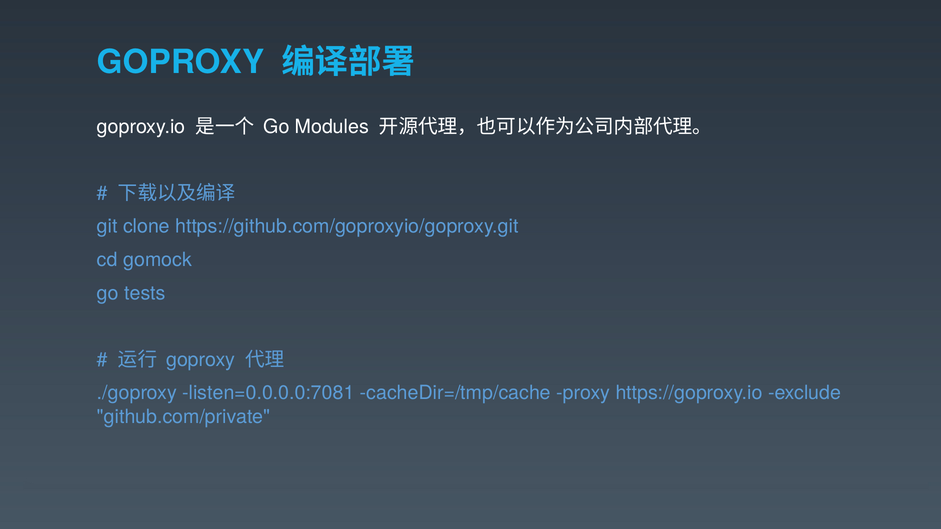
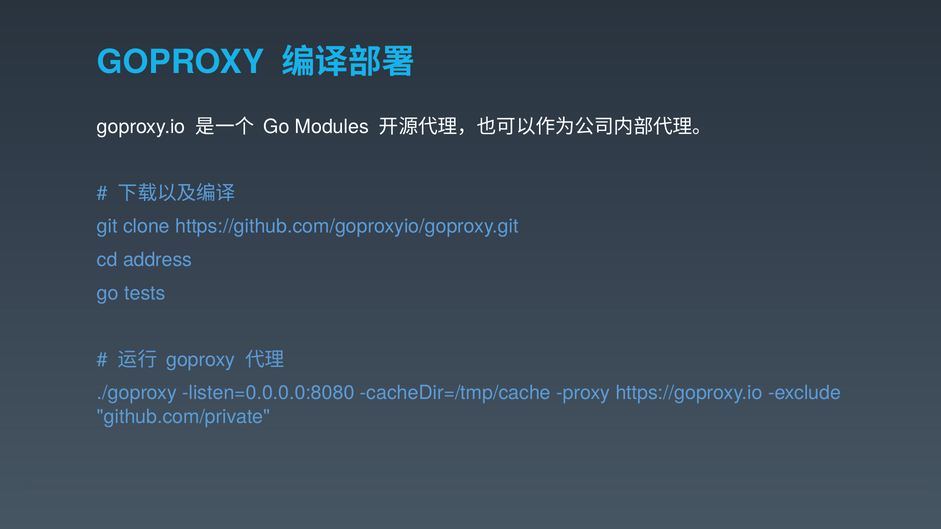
gomock: gomock -> address
listen=0.0.0.0:7081: listen=0.0.0.0:7081 -> listen=0.0.0.0:8080
